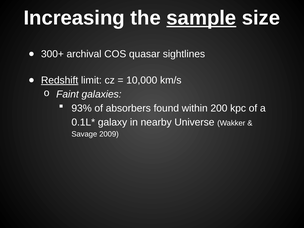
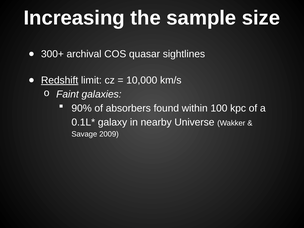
sample underline: present -> none
93%: 93% -> 90%
200: 200 -> 100
